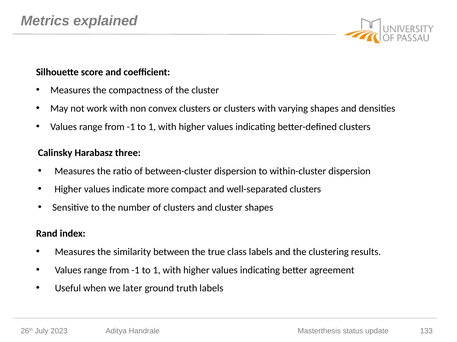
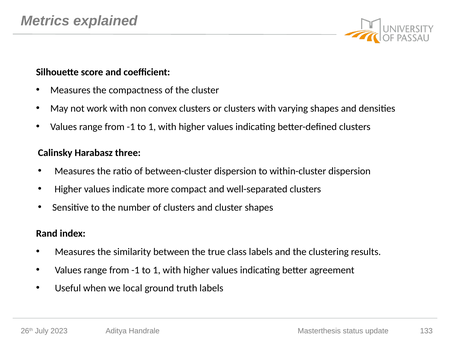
later: later -> local
